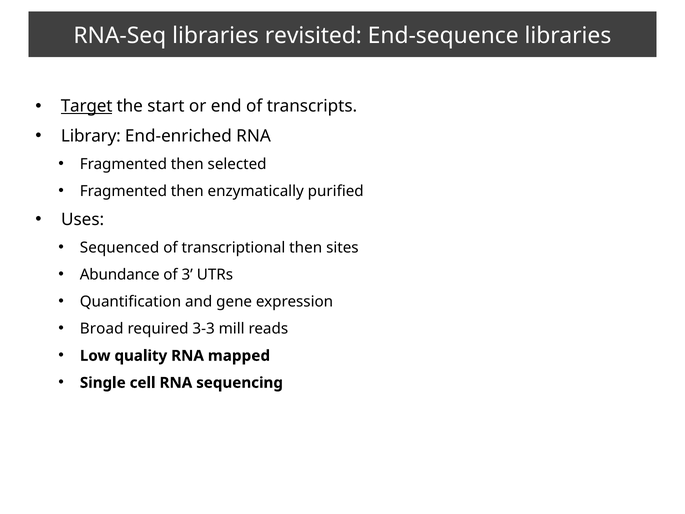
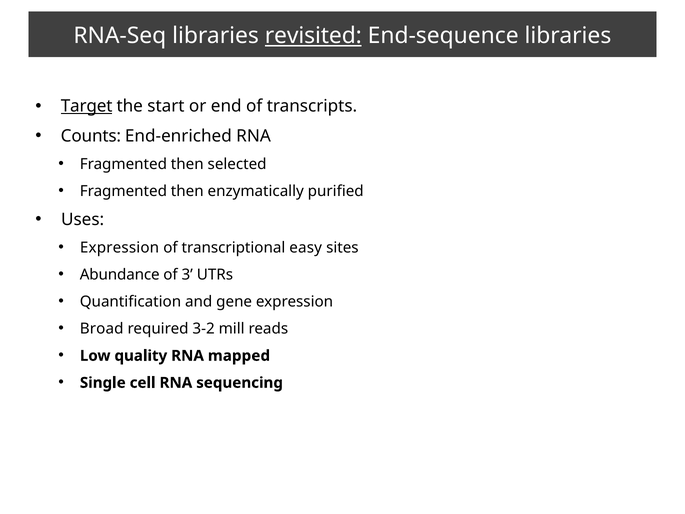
revisited underline: none -> present
Library: Library -> Counts
Sequenced at (120, 248): Sequenced -> Expression
transcriptional then: then -> easy
3-3: 3-3 -> 3-2
